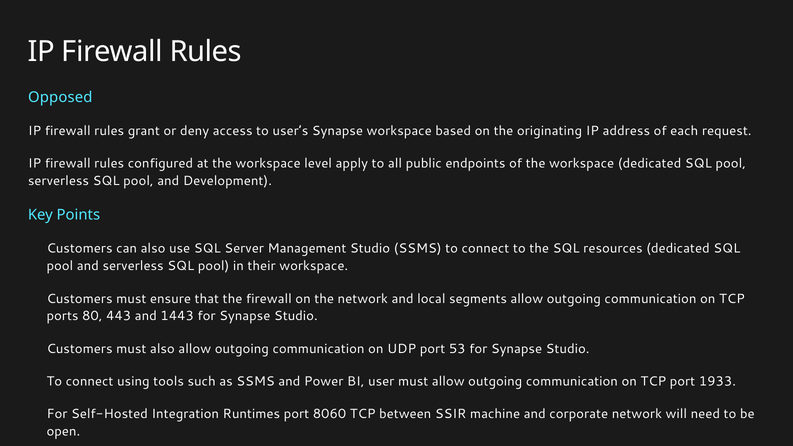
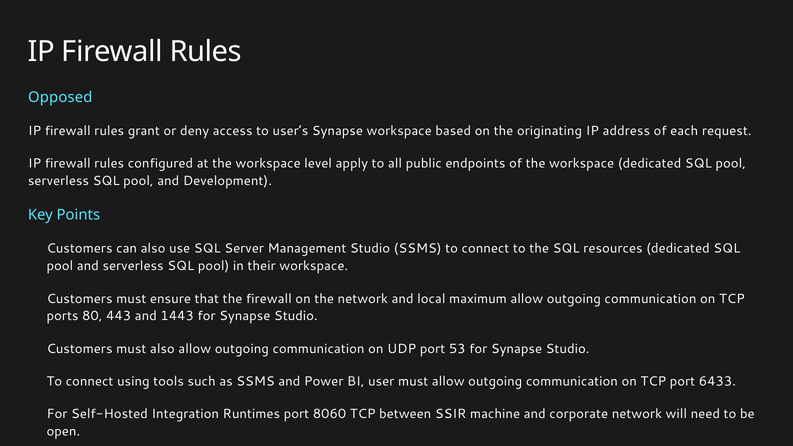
segments: segments -> maximum
1933: 1933 -> 6433
